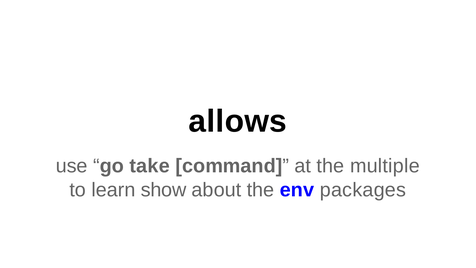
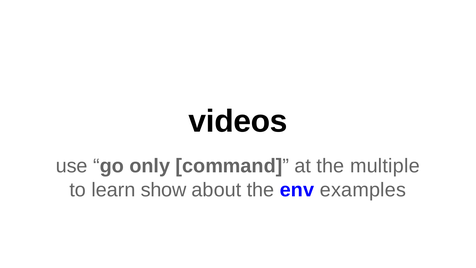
allows: allows -> videos
take: take -> only
packages: packages -> examples
